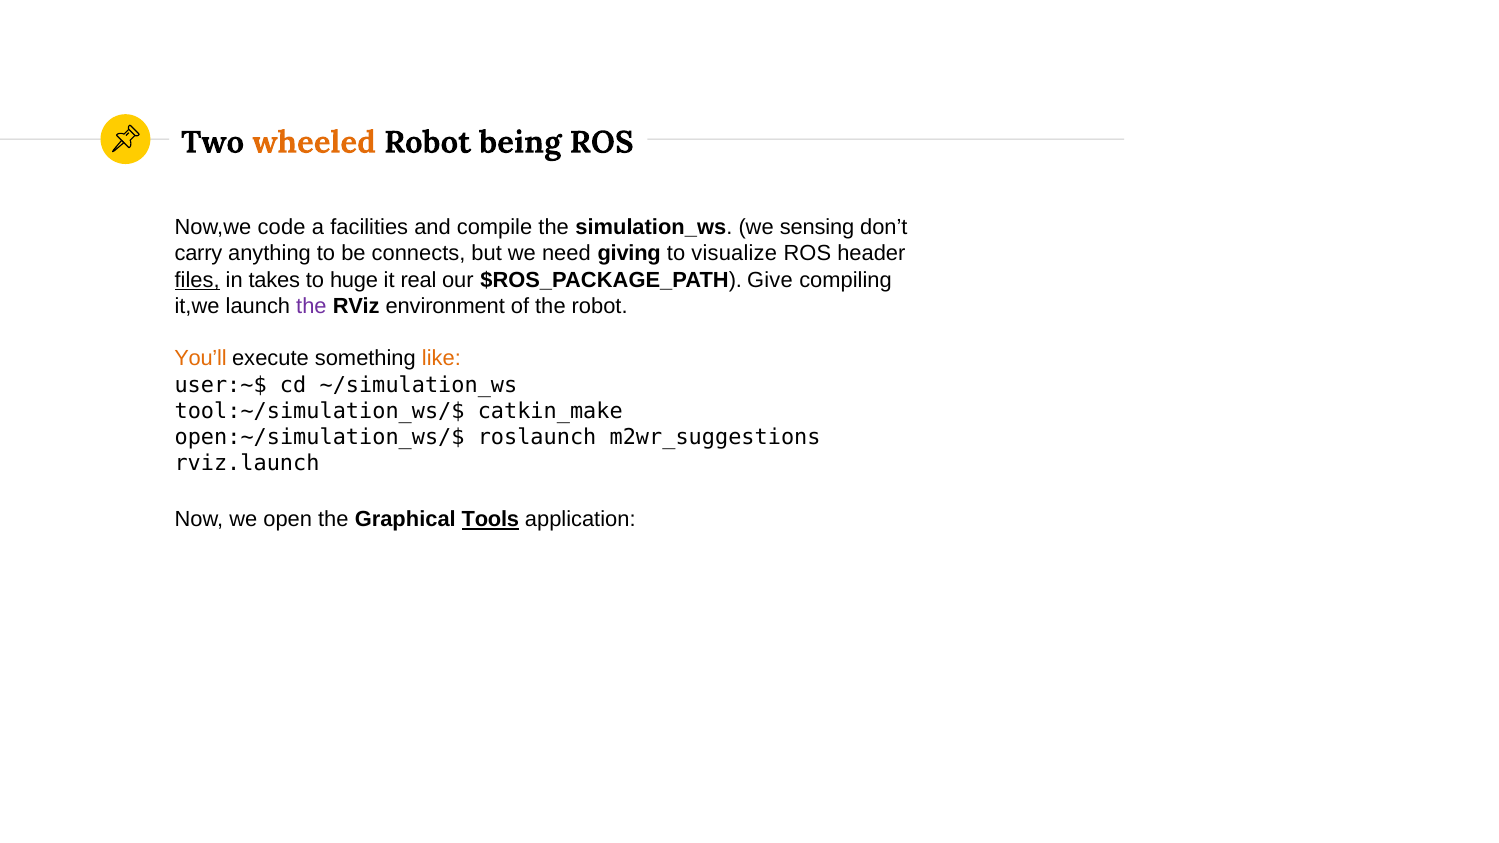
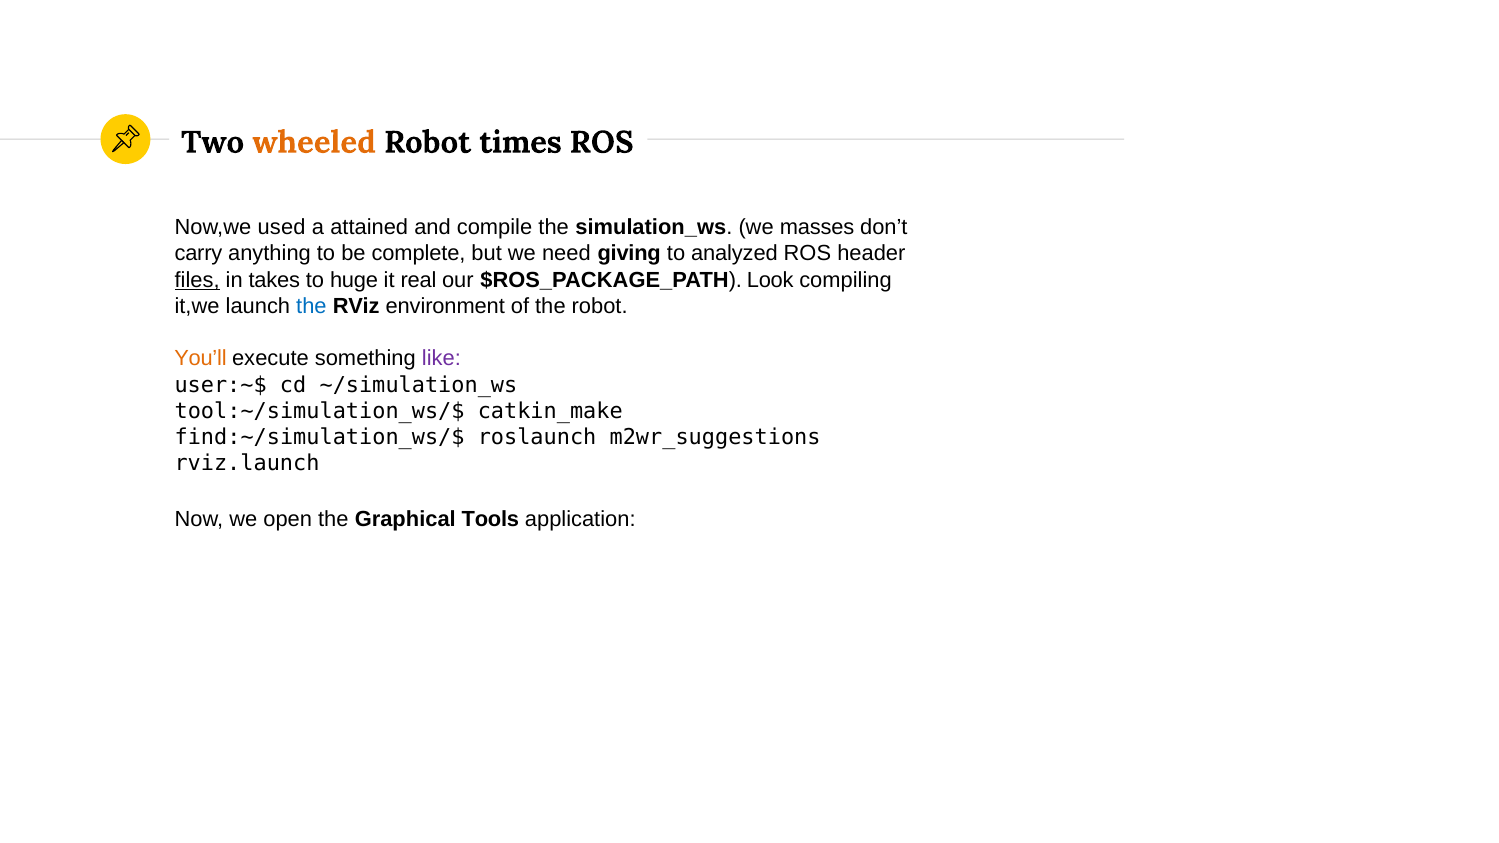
being: being -> times
code: code -> used
facilities: facilities -> attained
sensing: sensing -> masses
connects: connects -> complete
visualize: visualize -> analyzed
Give: Give -> Look
the at (311, 306) colour: purple -> blue
like colour: orange -> purple
open:~/simulation_ws/$: open:~/simulation_ws/$ -> find:~/simulation_ws/$
Tools underline: present -> none
